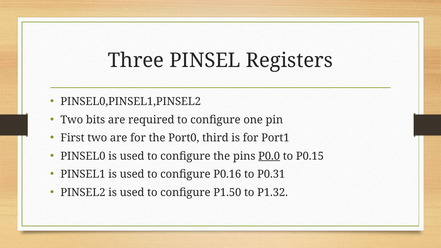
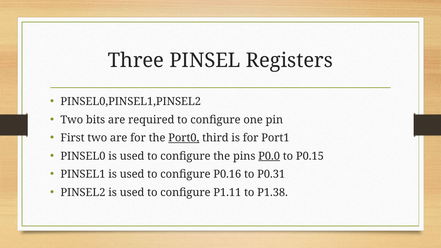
Port0 underline: none -> present
P1.50: P1.50 -> P1.11
P1.32: P1.32 -> P1.38
